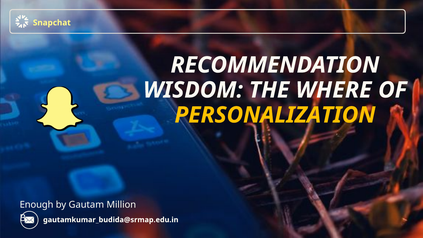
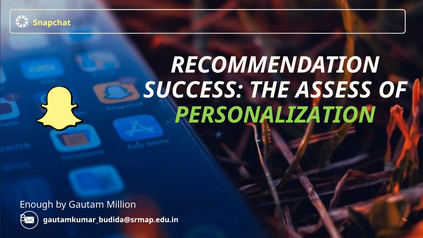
WISDOM: WISDOM -> SUCCESS
WHERE: WHERE -> ASSESS
PERSONALIZATION colour: yellow -> light green
